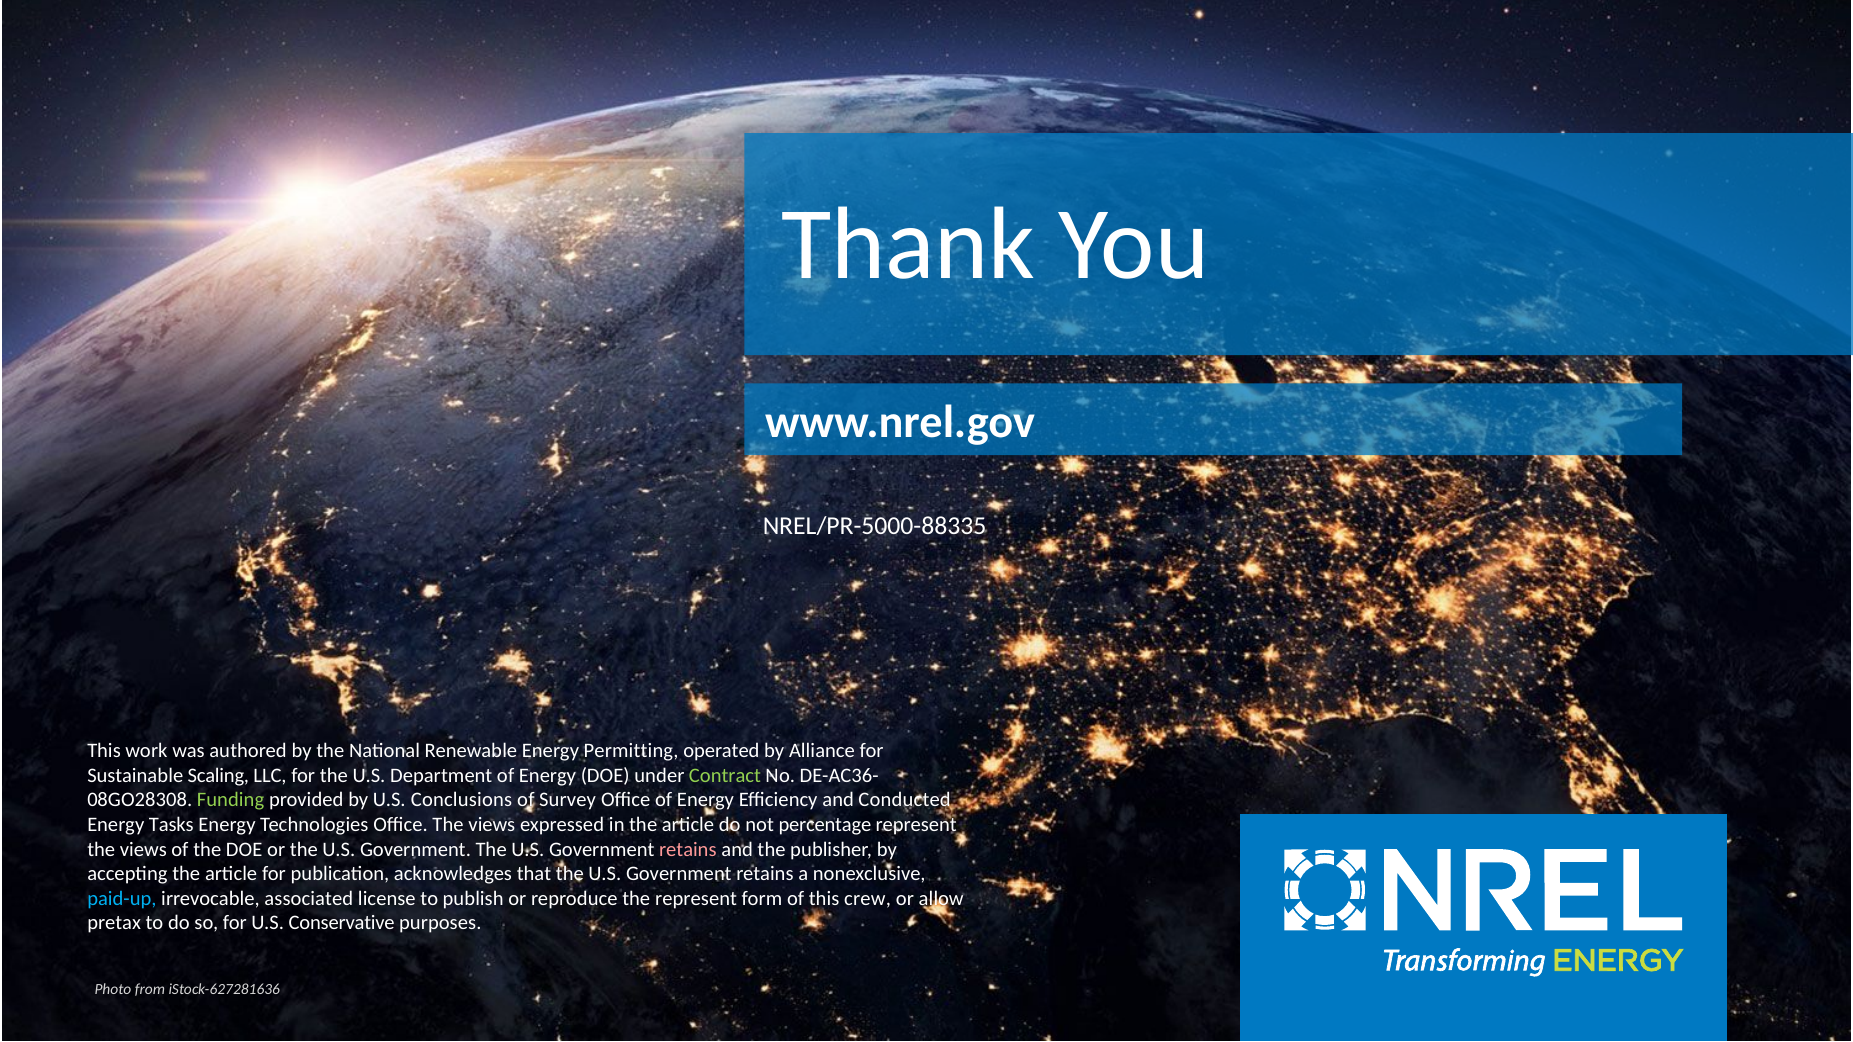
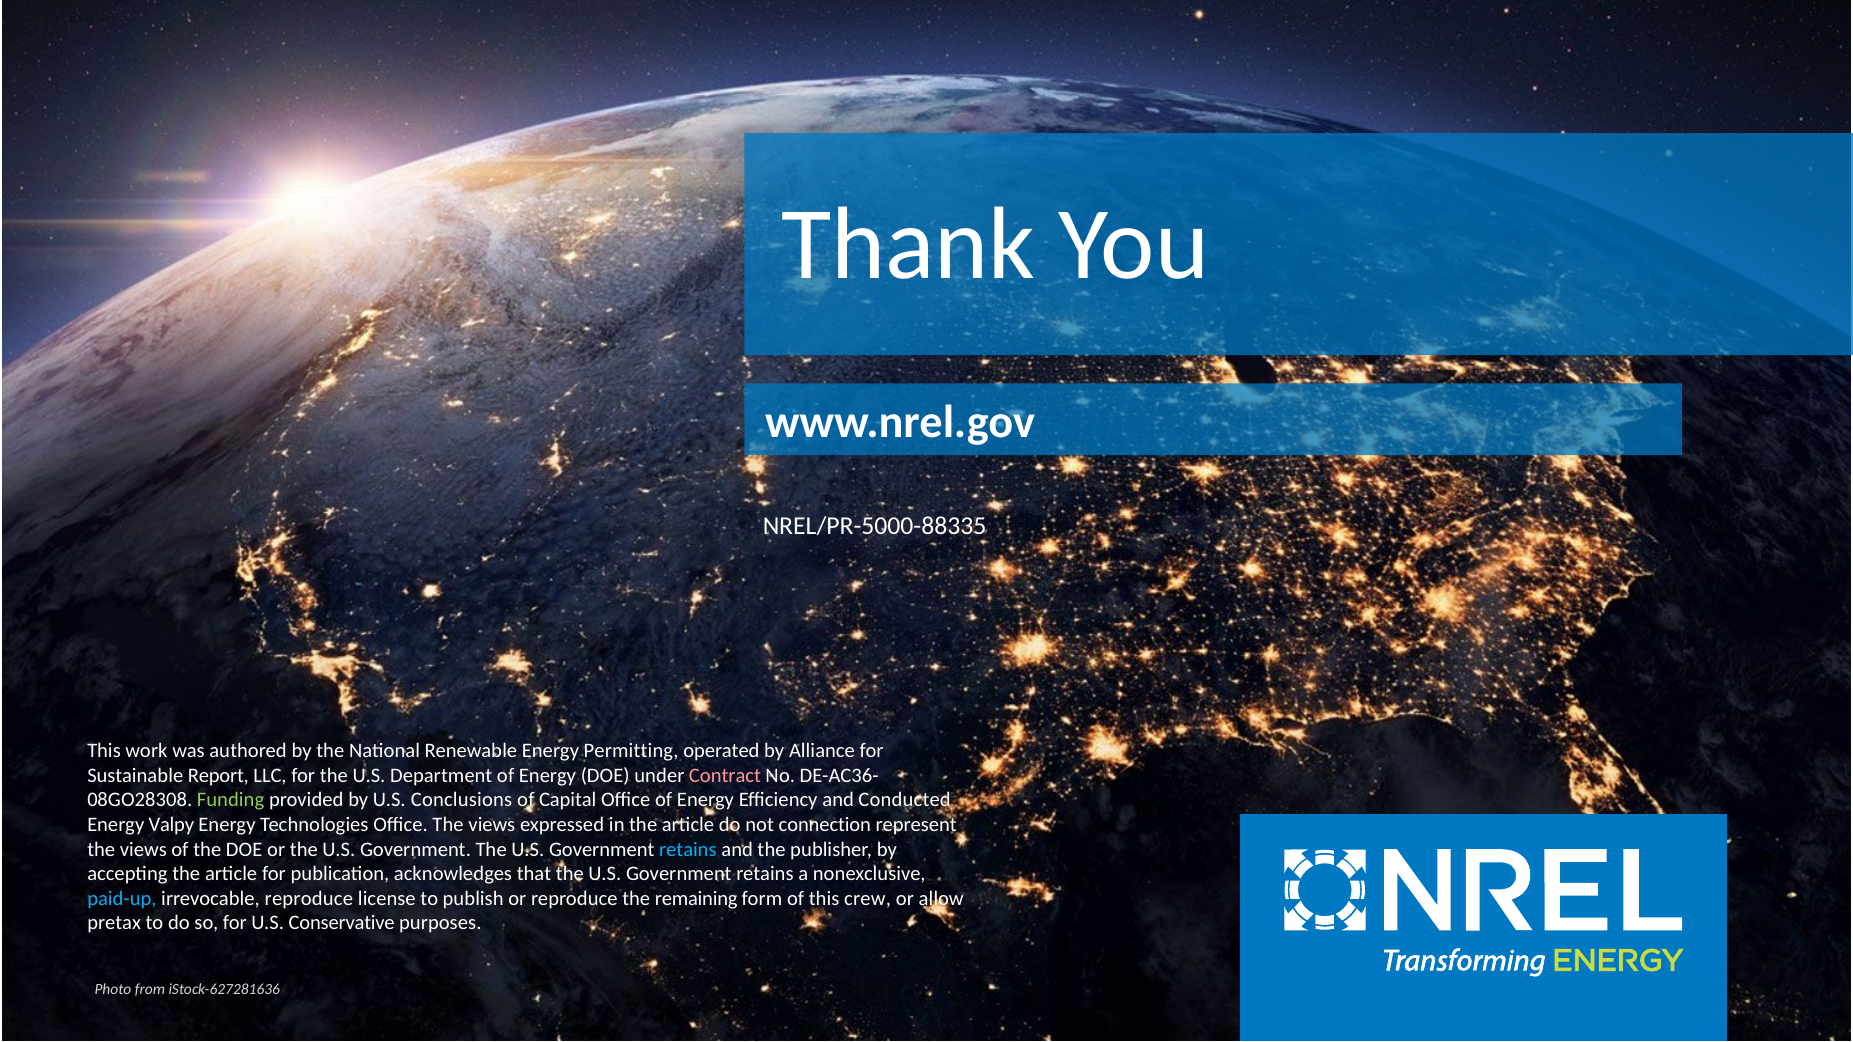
Scaling: Scaling -> Report
Contract colour: light green -> pink
Survey: Survey -> Capital
Tasks: Tasks -> Valpy
percentage: percentage -> connection
retains at (688, 850) colour: pink -> light blue
irrevocable associated: associated -> reproduce
the represent: represent -> remaining
